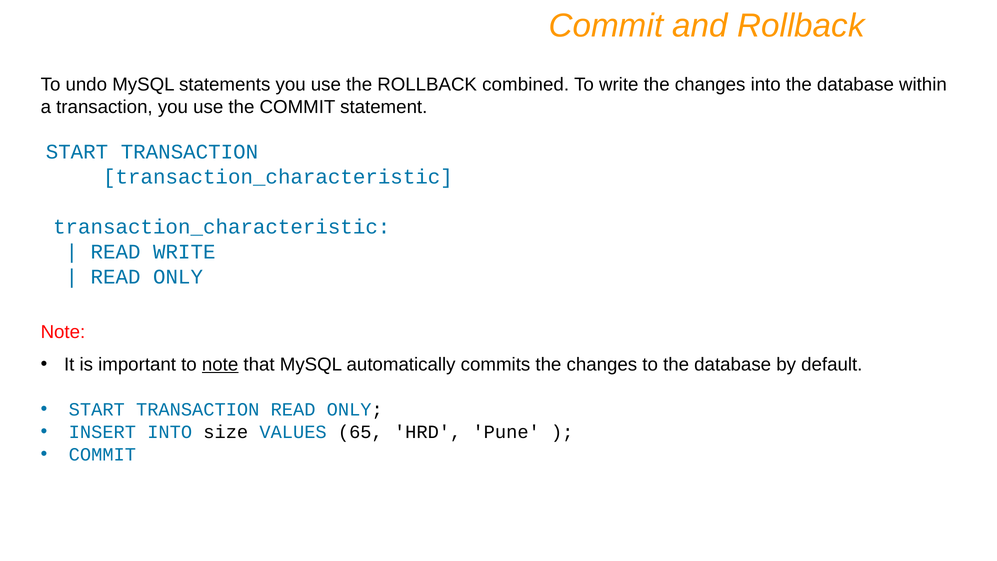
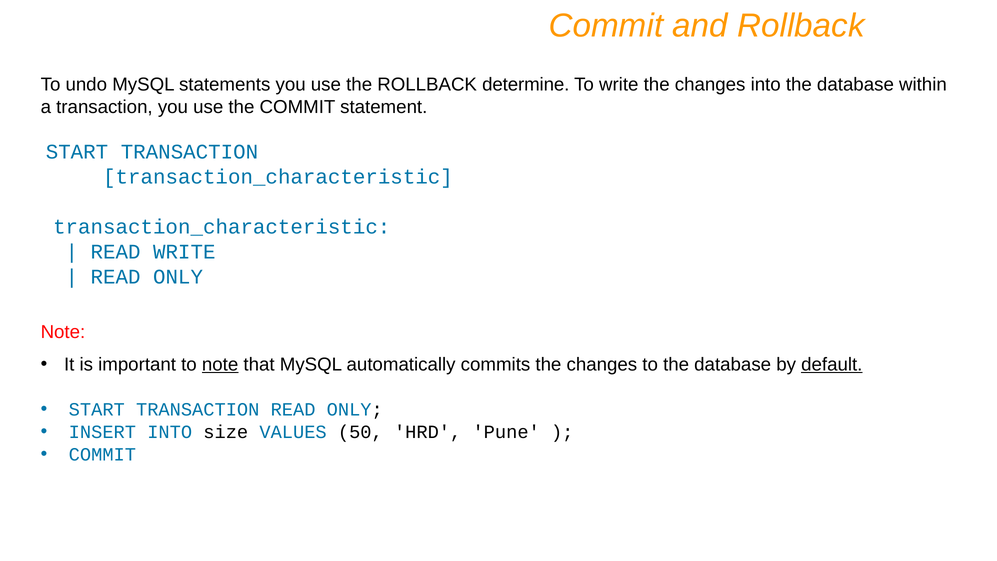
combined: combined -> determine
default underline: none -> present
65: 65 -> 50
